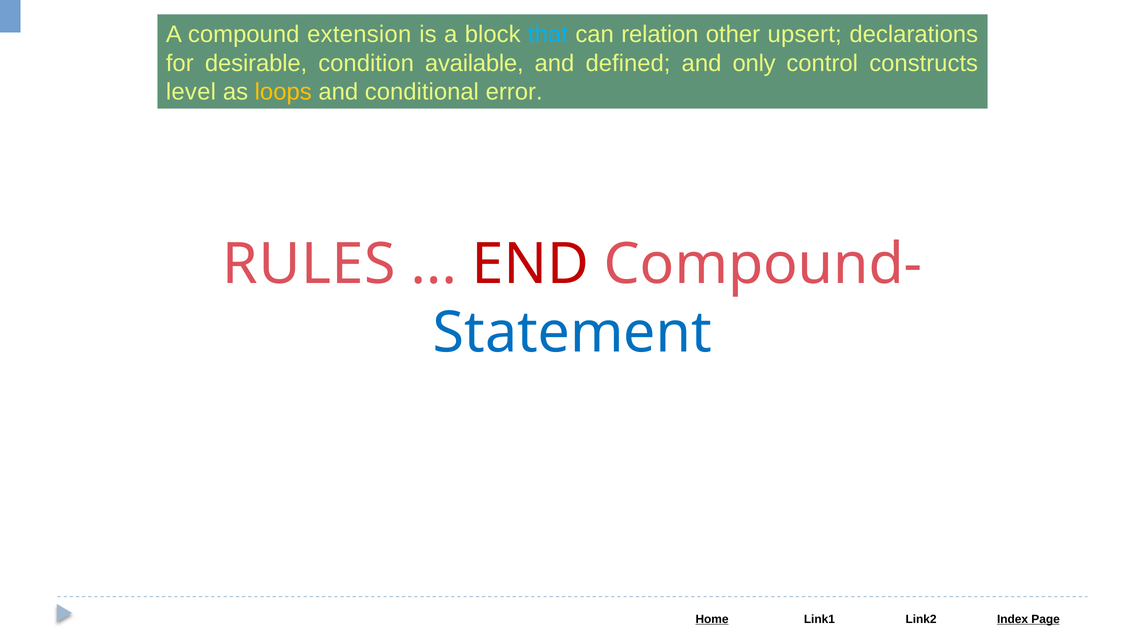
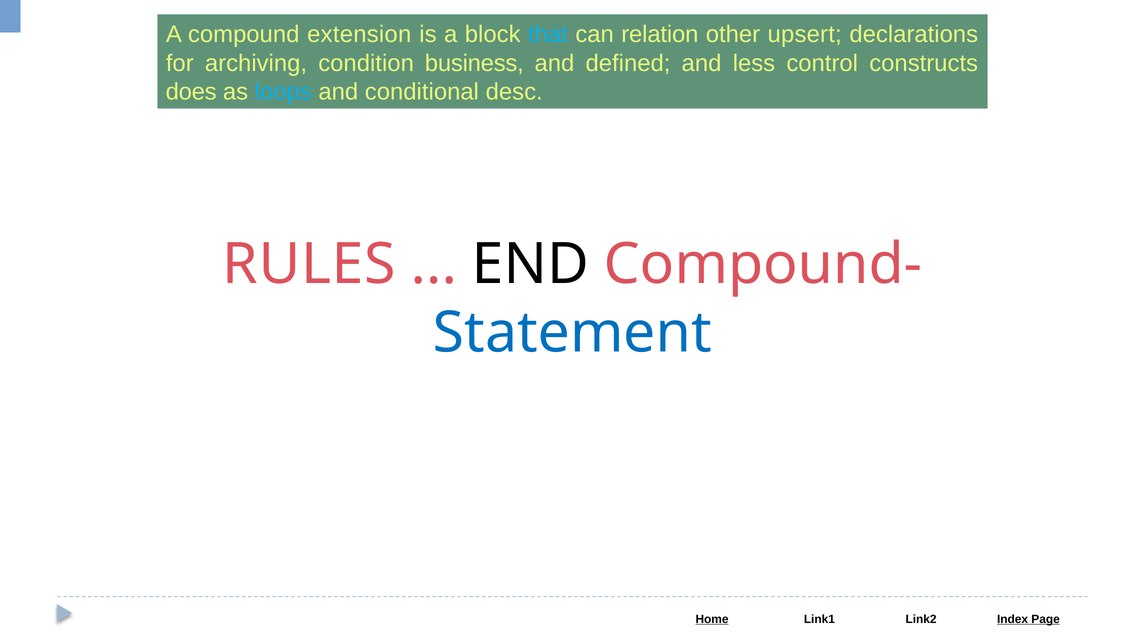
desirable: desirable -> archiving
available: available -> business
only: only -> less
level: level -> does
loops colour: yellow -> light blue
error: error -> desc
END colour: red -> black
